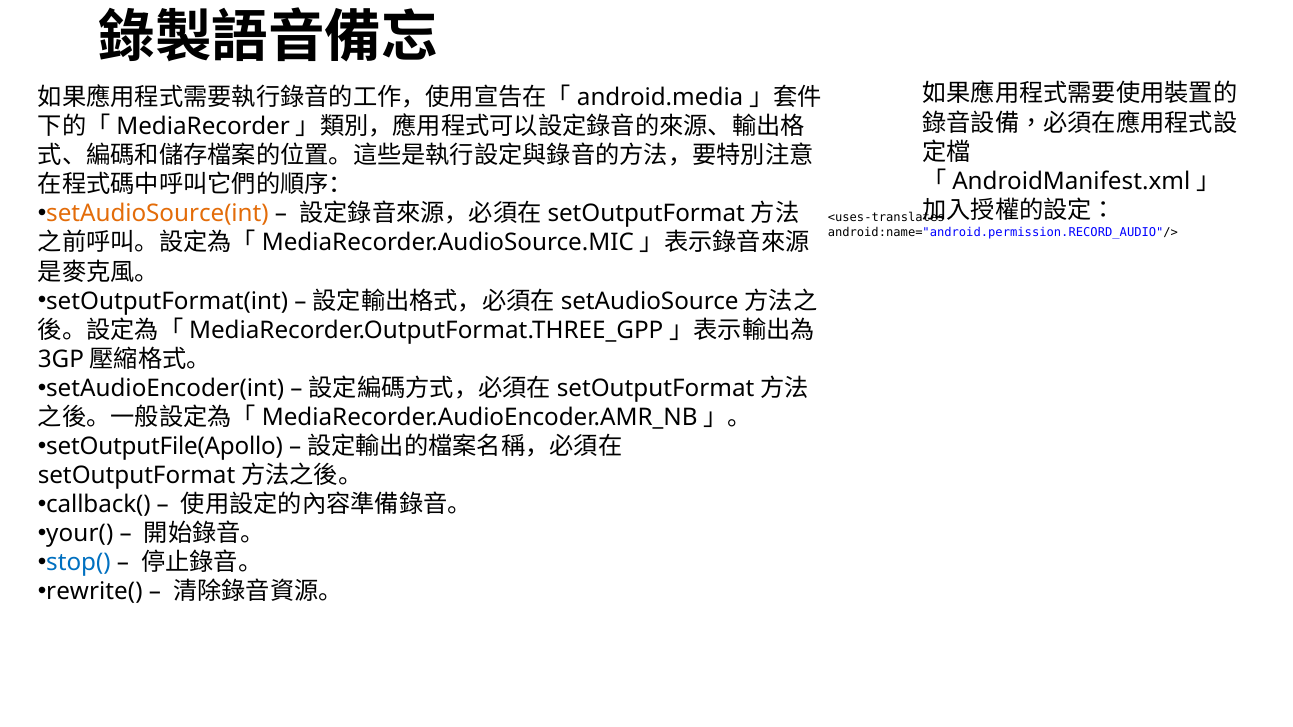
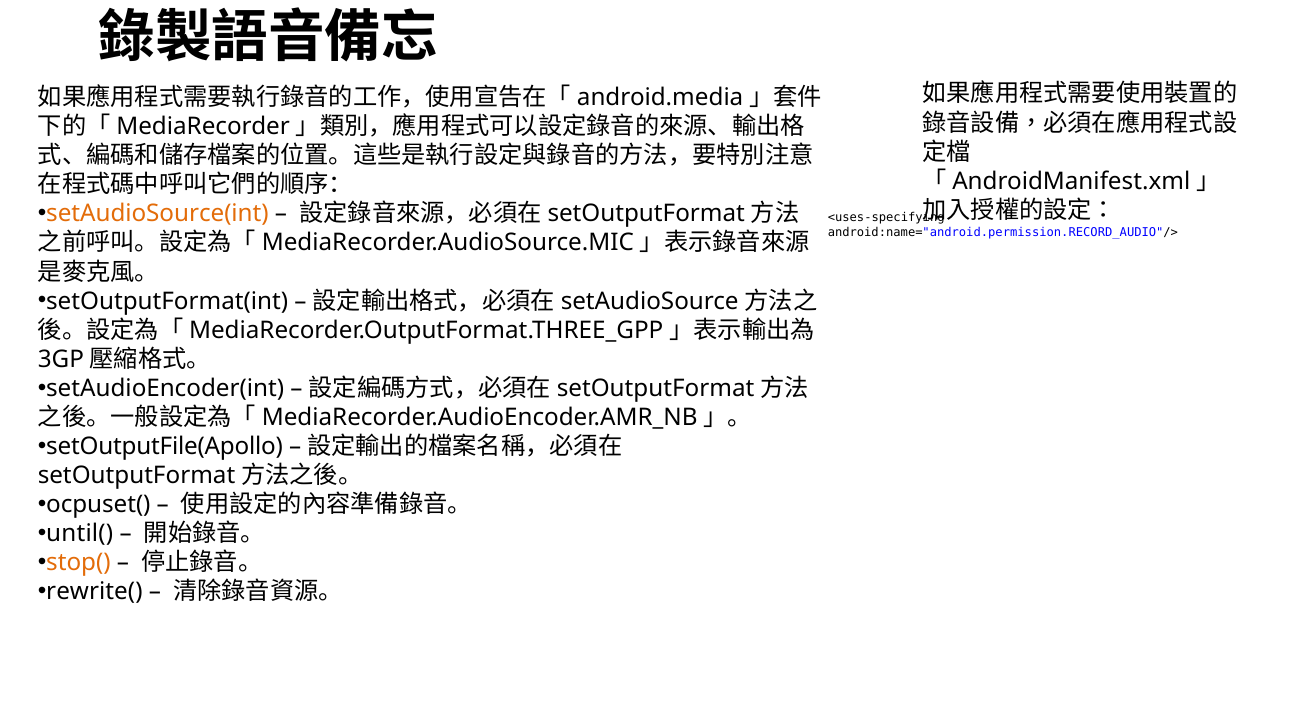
<uses-translates: <uses-translates -> <uses-specifying
callback(: callback( -> ocpuset(
your(: your( -> until(
stop( colour: blue -> orange
